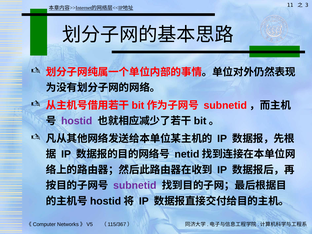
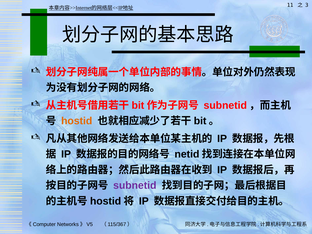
hostid colour: purple -> orange
